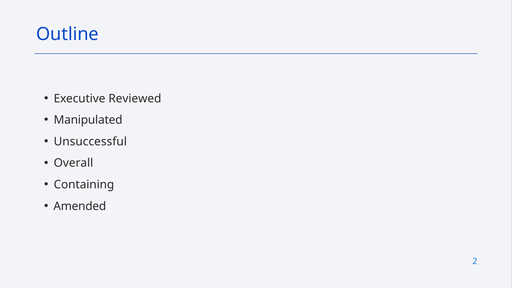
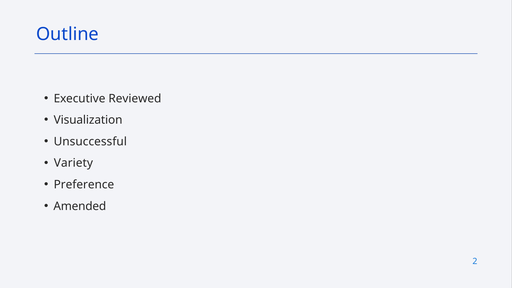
Manipulated: Manipulated -> Visualization
Overall: Overall -> Variety
Containing: Containing -> Preference
